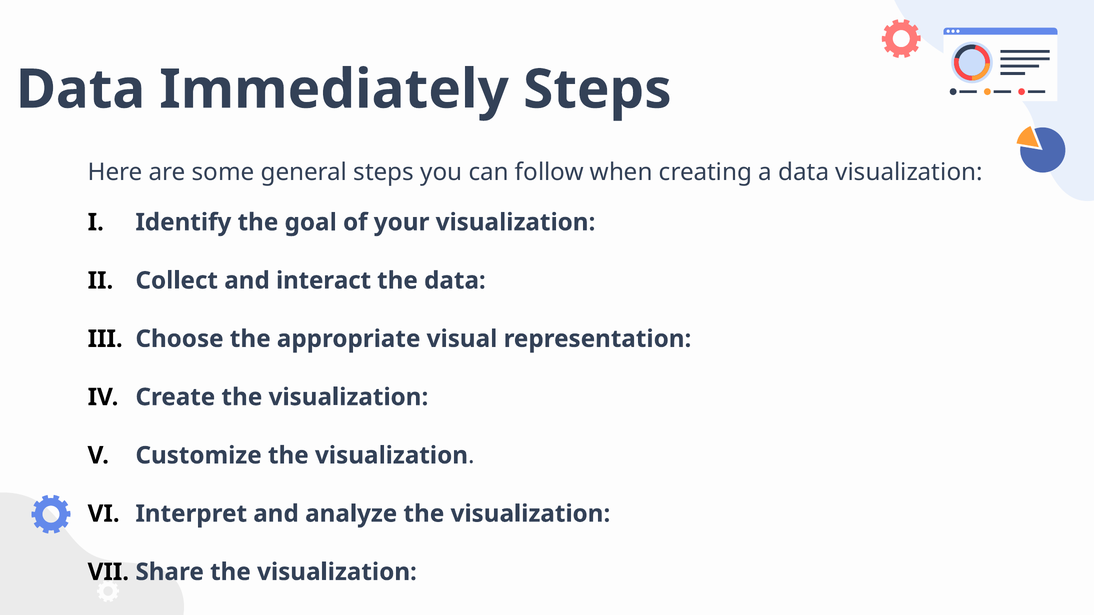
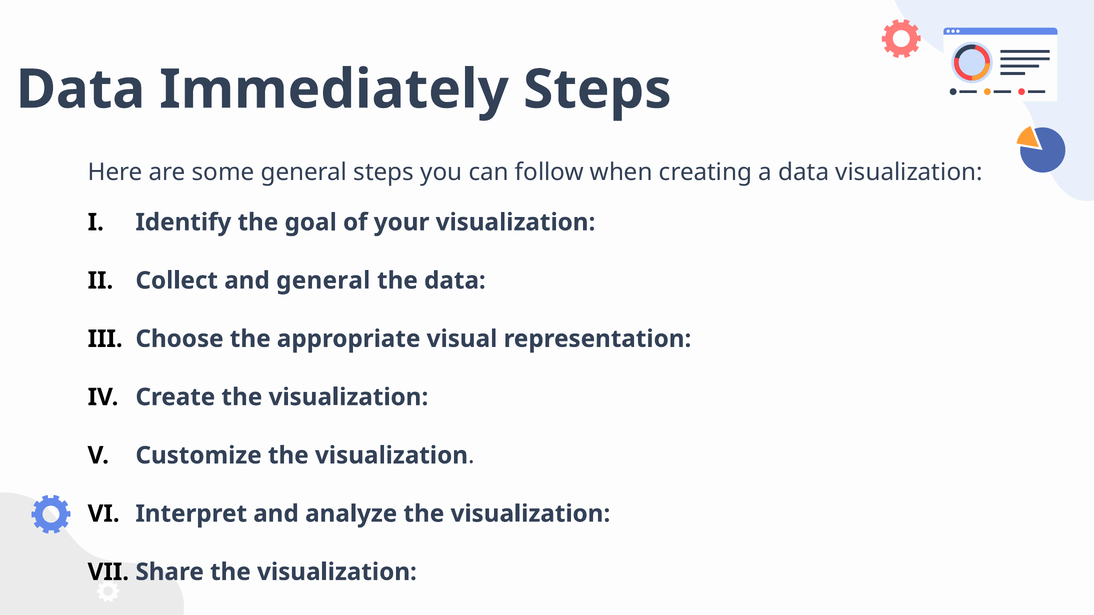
and interact: interact -> general
